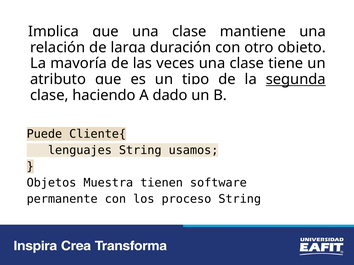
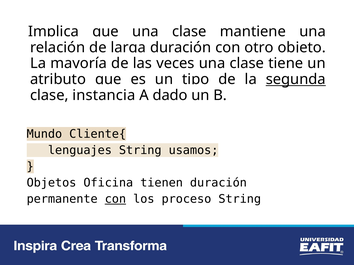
haciendo: haciendo -> instancia
Puede: Puede -> Mundo
Muestra: Muestra -> Oficina
tienen software: software -> duración
con at (115, 199) underline: none -> present
